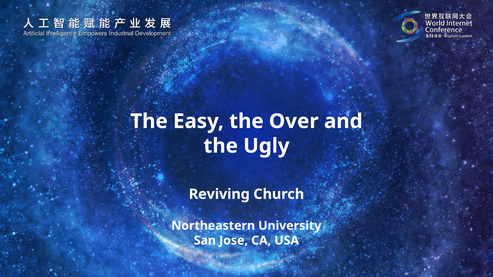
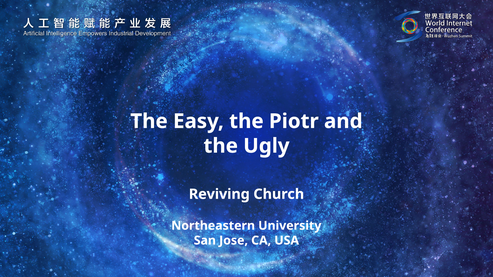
Over: Over -> Piotr
